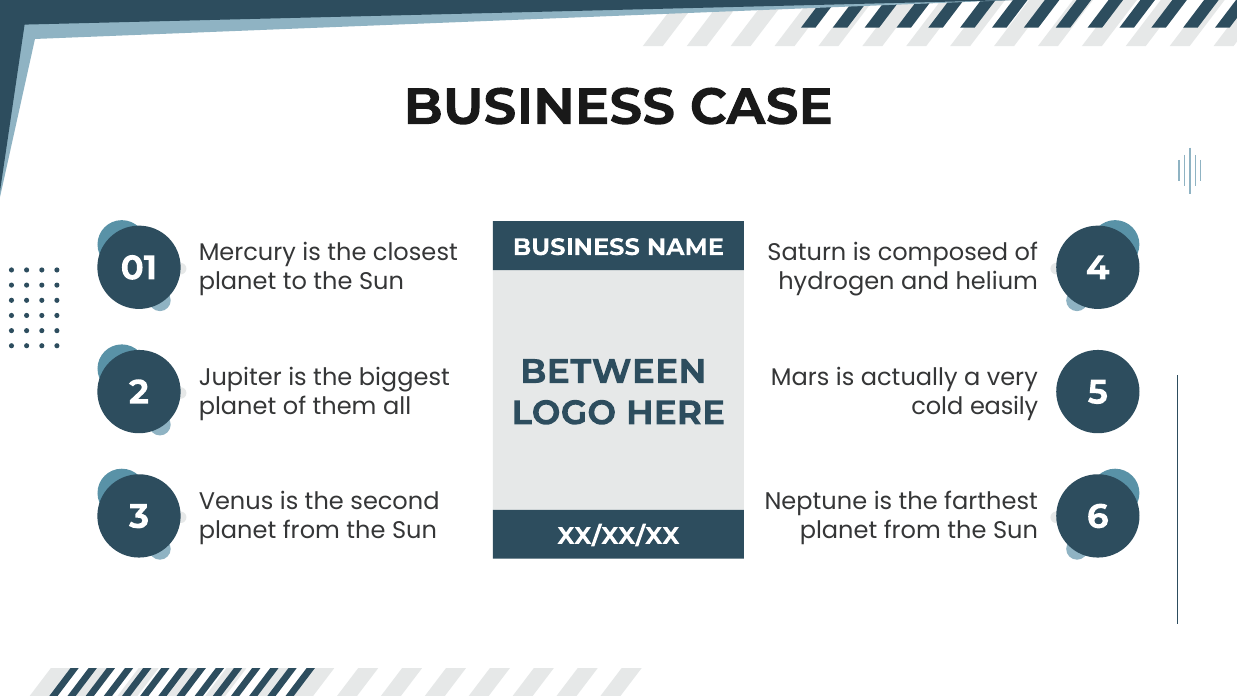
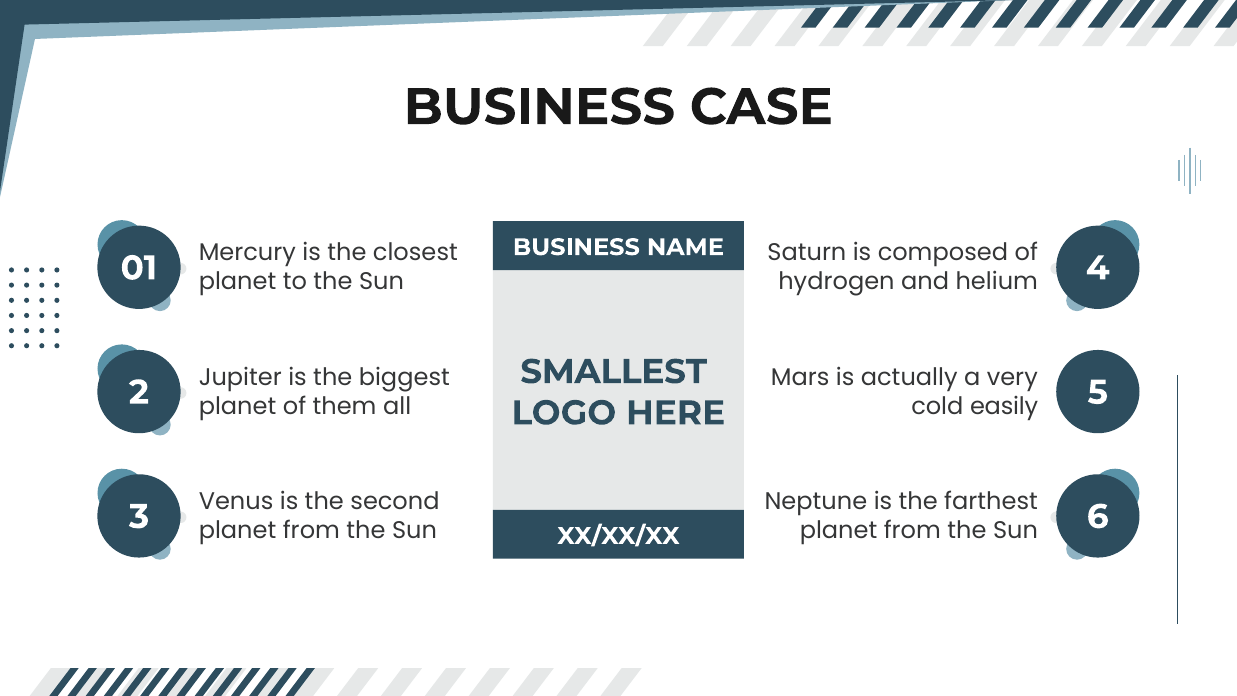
BETWEEN: BETWEEN -> SMALLEST
